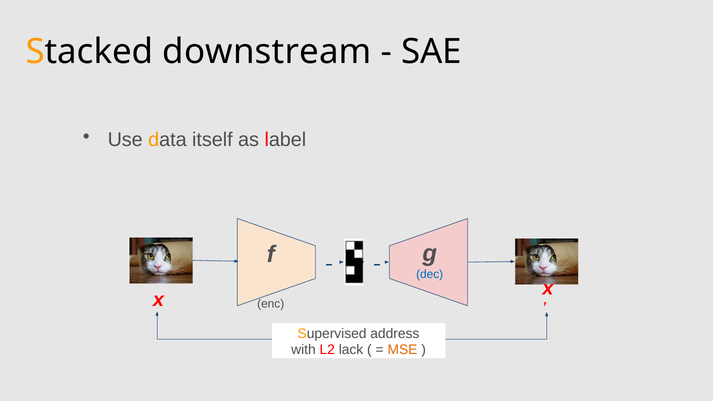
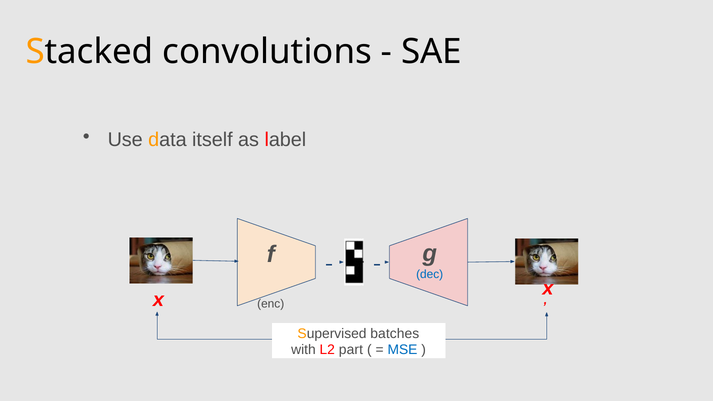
downstream: downstream -> convolutions
address: address -> batches
lack: lack -> part
MSE colour: orange -> blue
